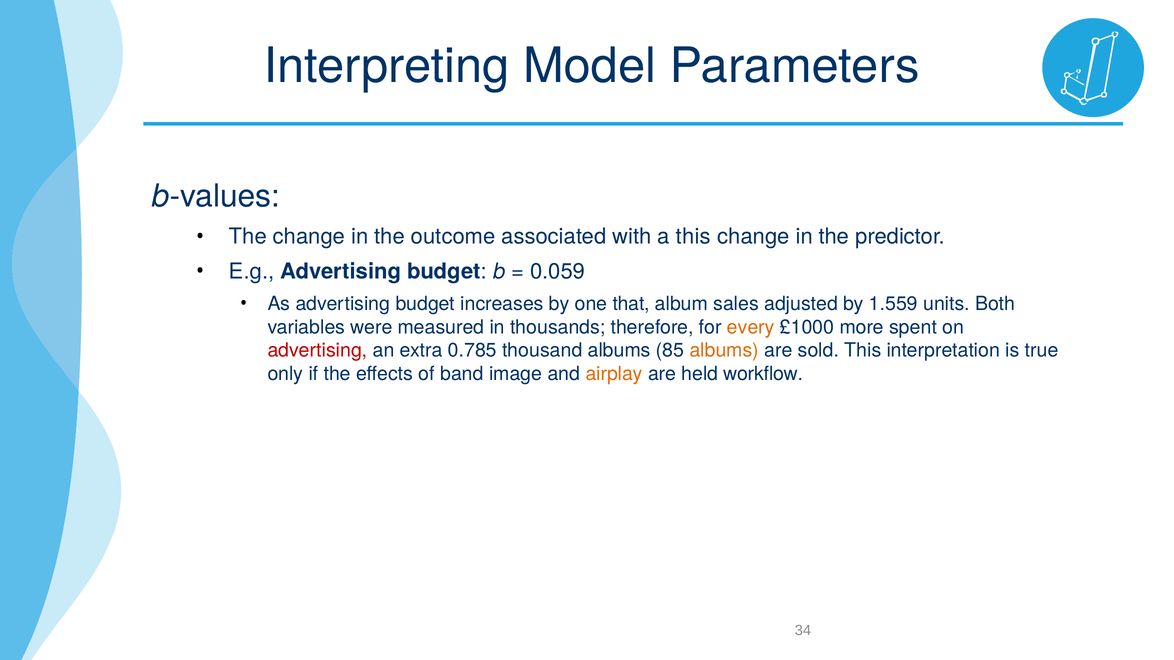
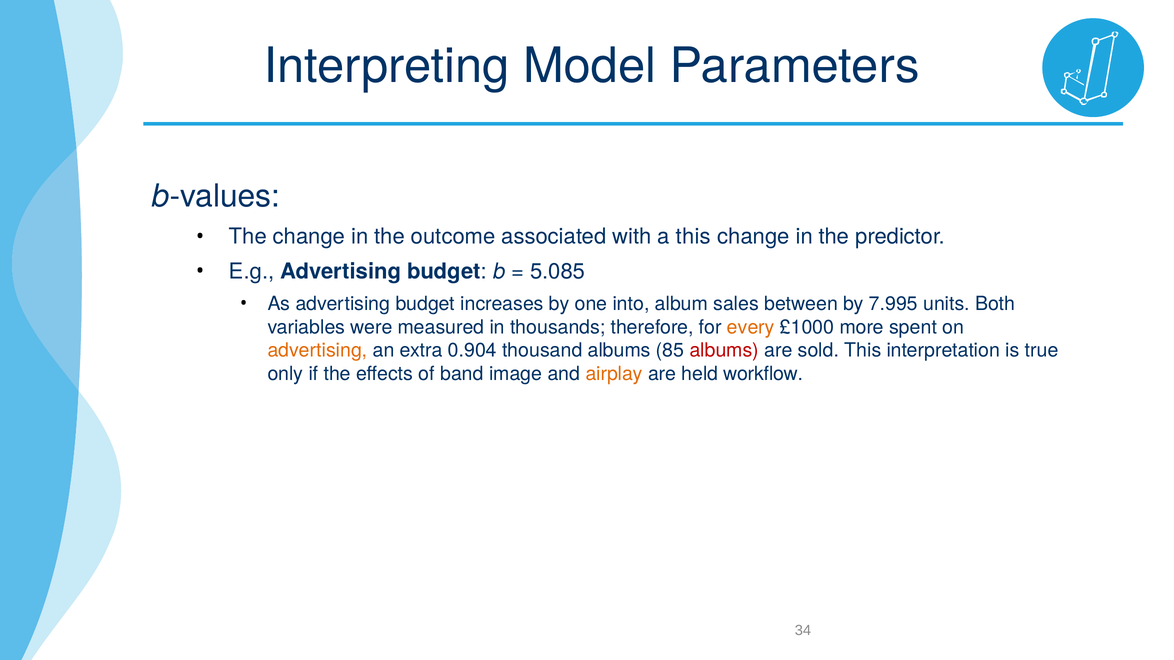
0.059: 0.059 -> 5.085
that: that -> into
adjusted: adjusted -> between
1.559: 1.559 -> 7.995
advertising at (317, 351) colour: red -> orange
0.785: 0.785 -> 0.904
albums at (724, 351) colour: orange -> red
